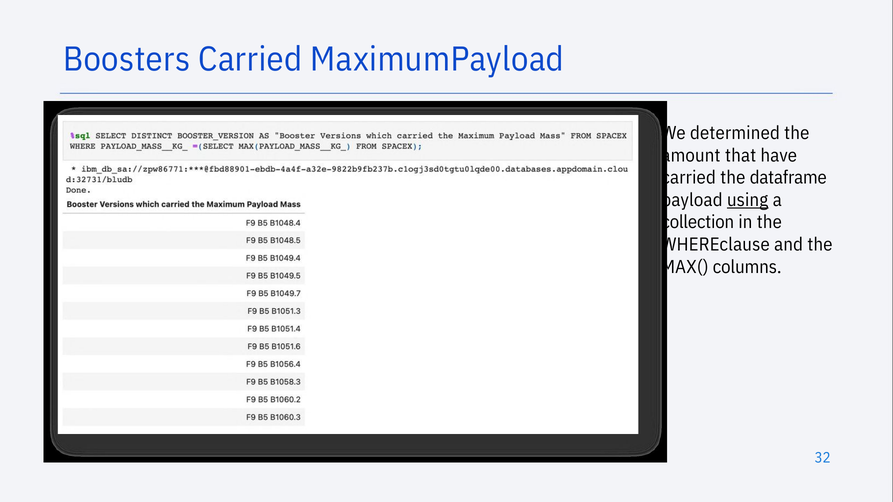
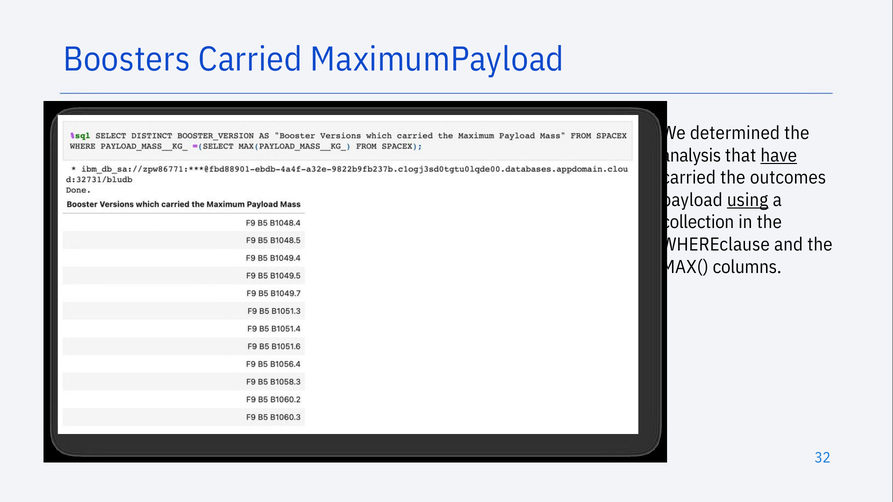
amount: amount -> analysis
have underline: none -> present
dataframe: dataframe -> outcomes
